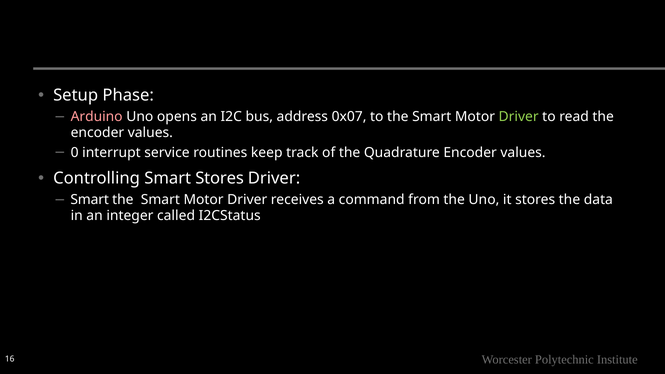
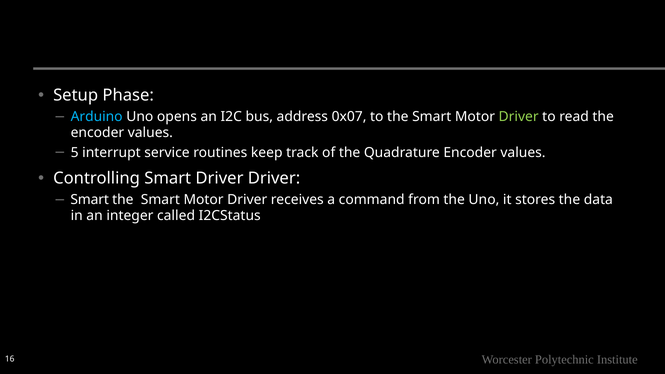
Arduino colour: pink -> light blue
0: 0 -> 5
Smart Stores: Stores -> Driver
